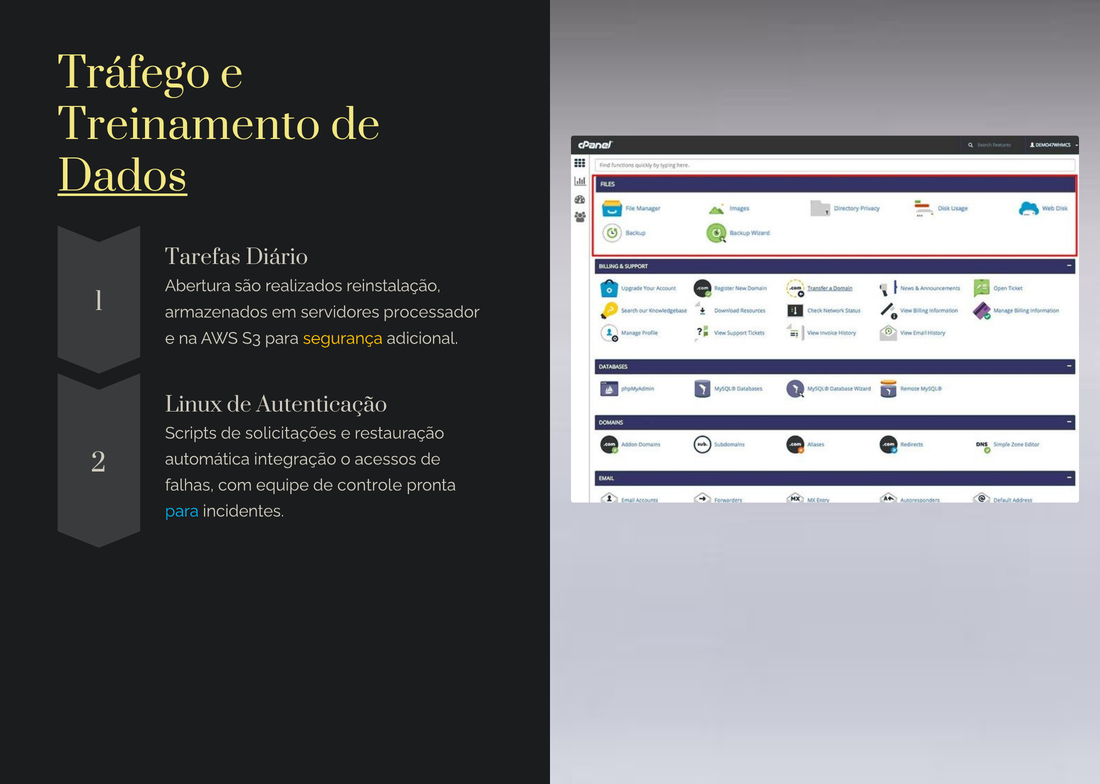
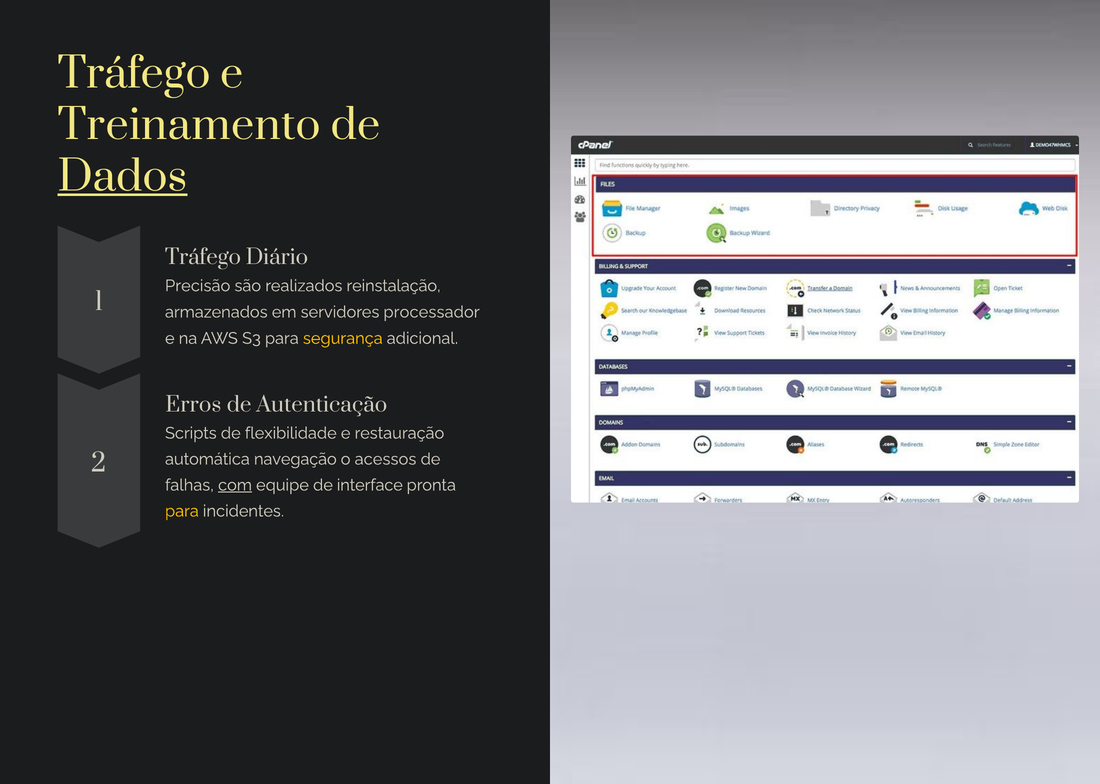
Tarefas at (203, 257): Tarefas -> Tráfego
Abertura: Abertura -> Precisão
Linux: Linux -> Erros
solicitações: solicitações -> flexibilidade
integração: integração -> navegação
com underline: none -> present
controle: controle -> interface
para at (182, 511) colour: light blue -> yellow
